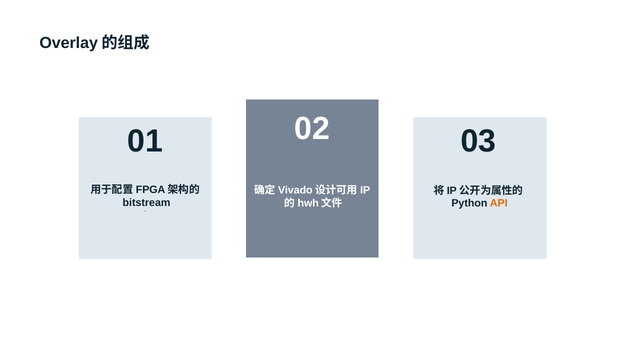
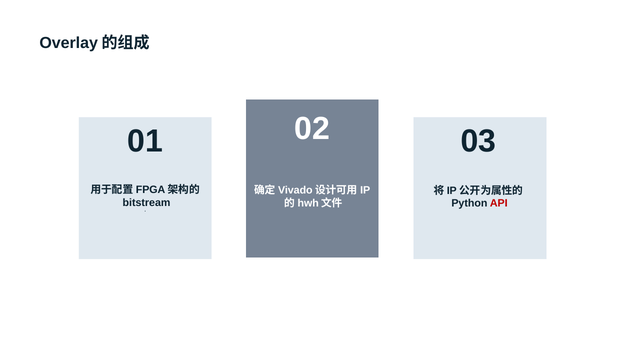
API colour: orange -> red
